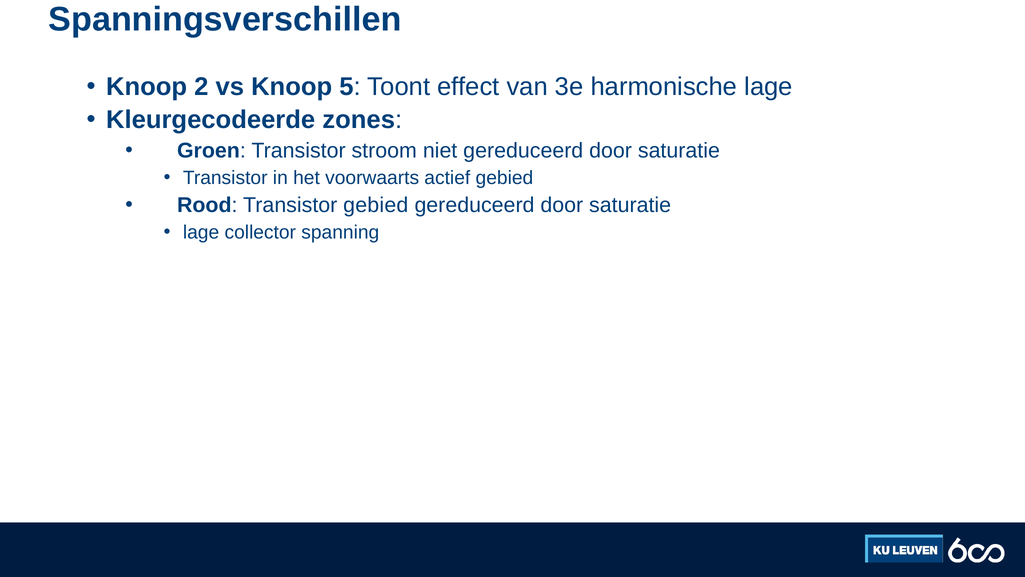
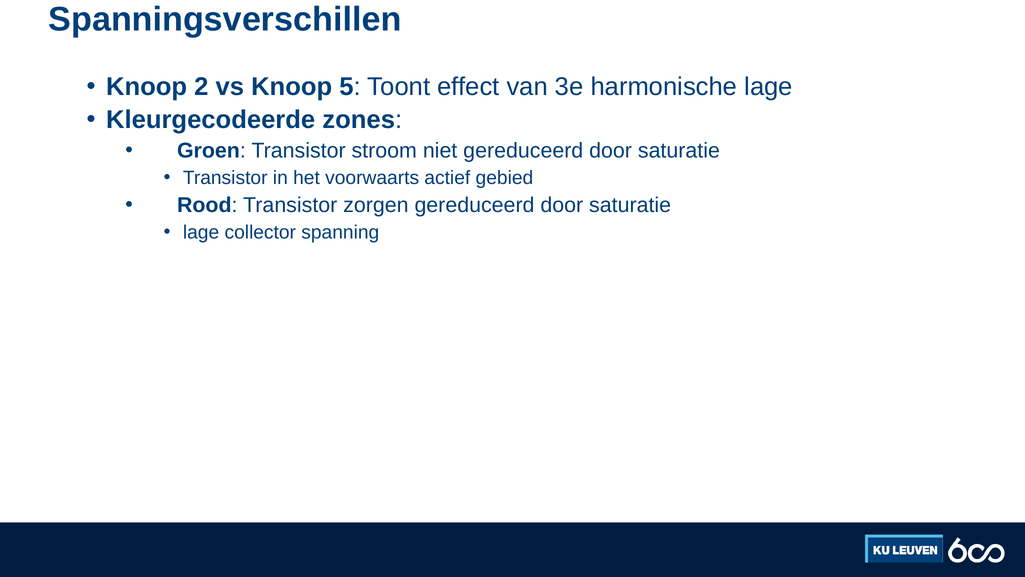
Transistor gebied: gebied -> zorgen
